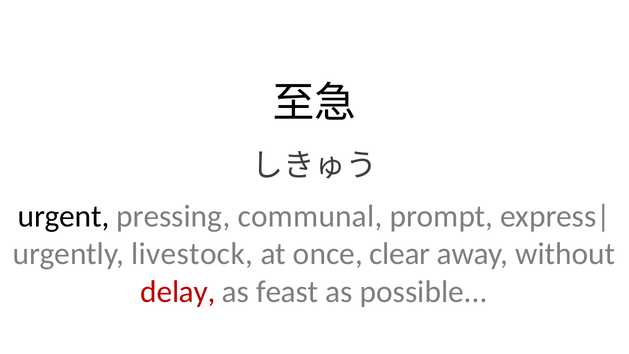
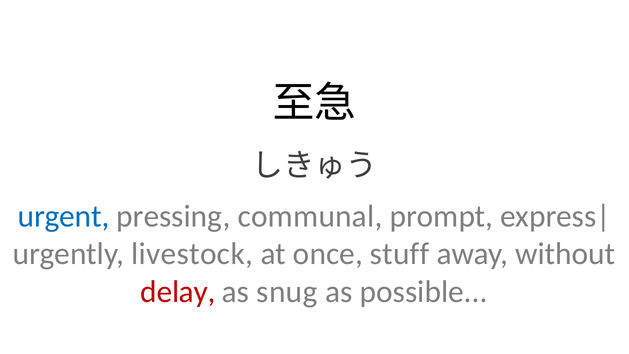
urgent colour: black -> blue
clear: clear -> stuff
feast: feast -> snug
